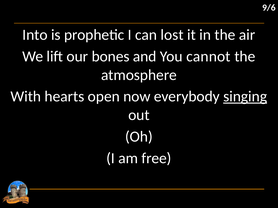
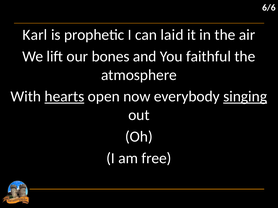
9/6: 9/6 -> 6/6
Into: Into -> Karl
lost: lost -> laid
cannot: cannot -> faithful
hearts underline: none -> present
